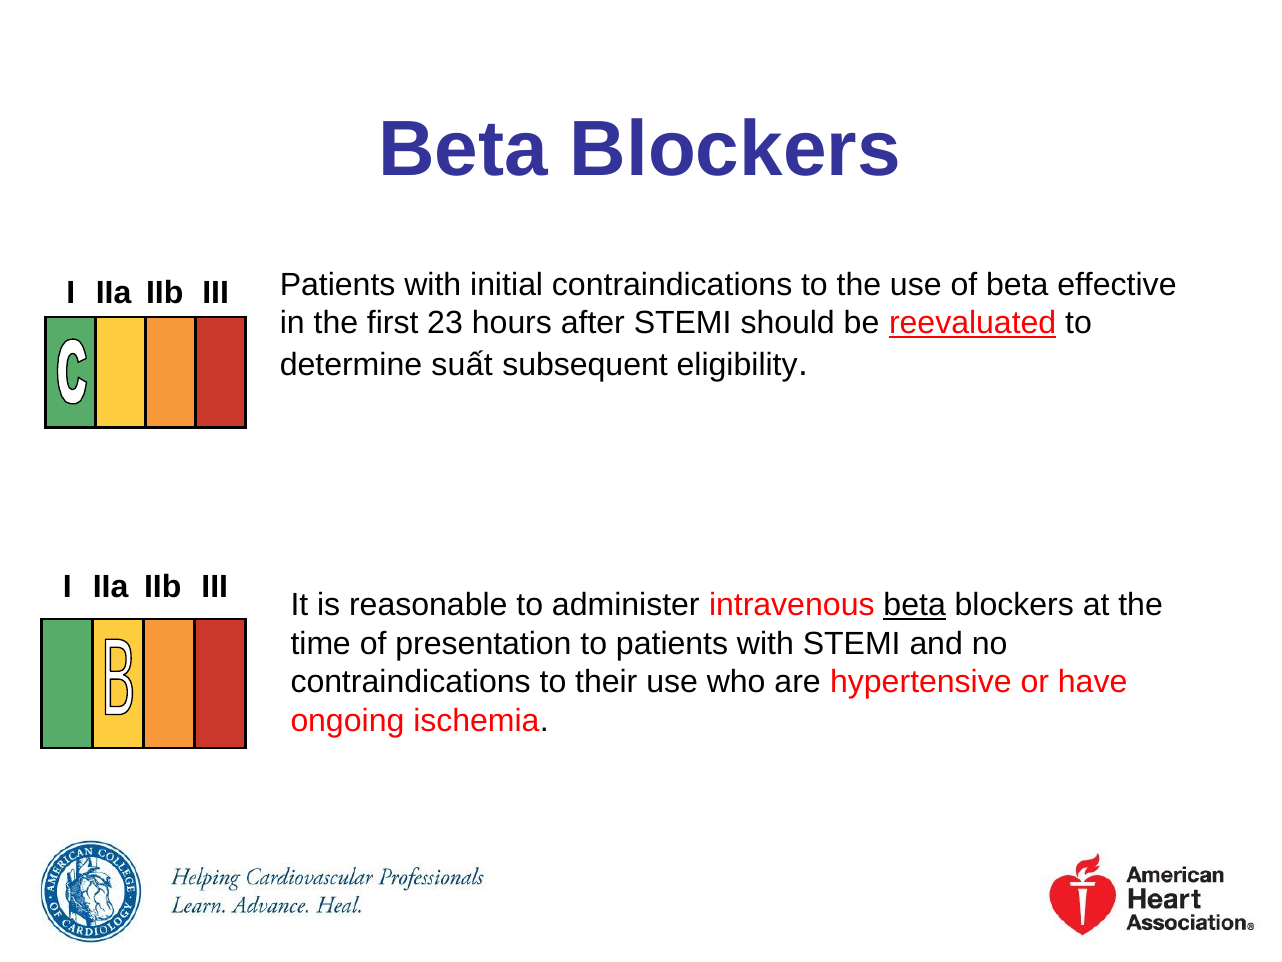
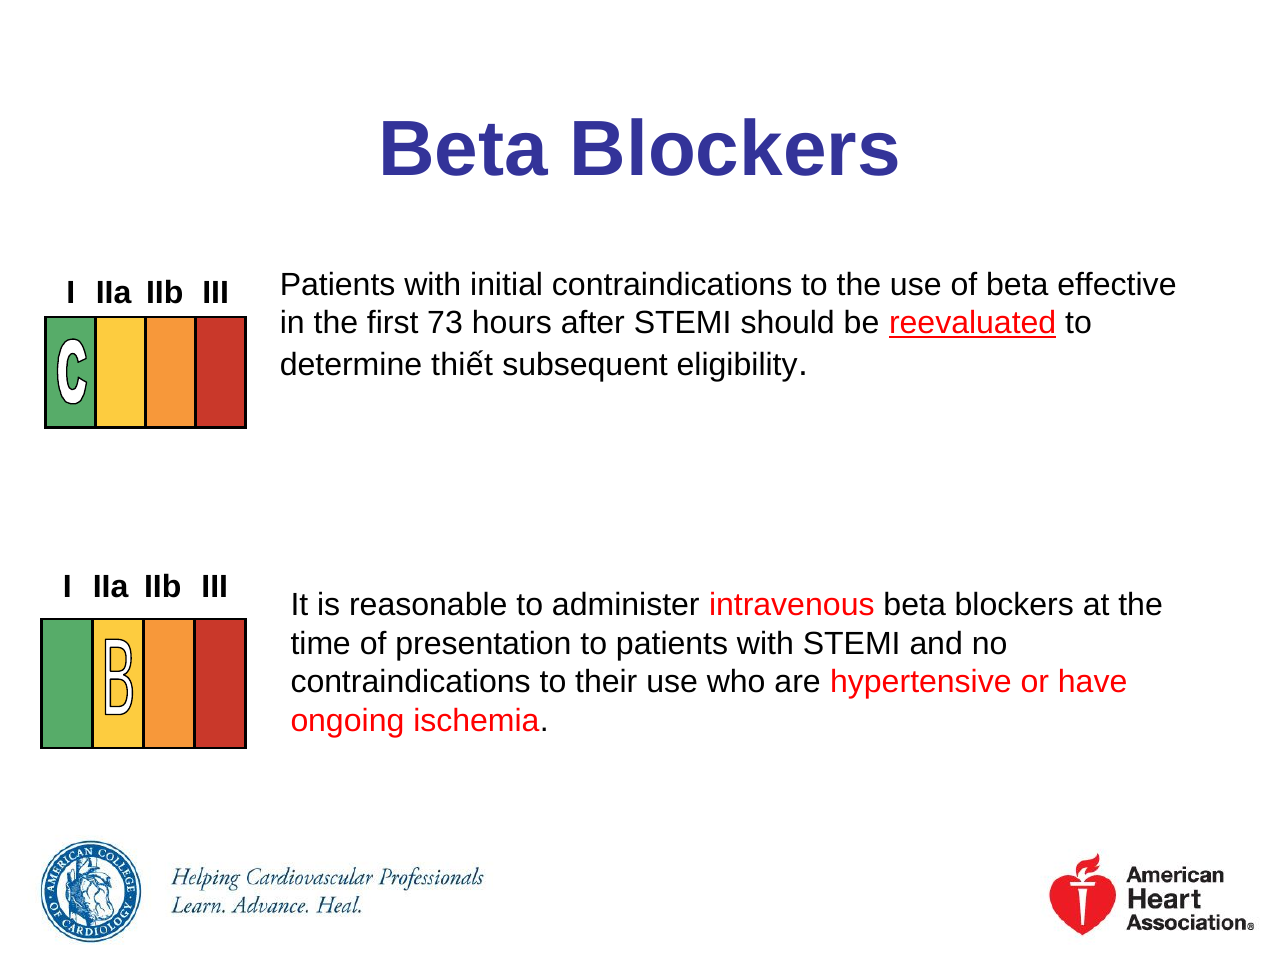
23: 23 -> 73
suất: suất -> thiết
beta at (915, 605) underline: present -> none
